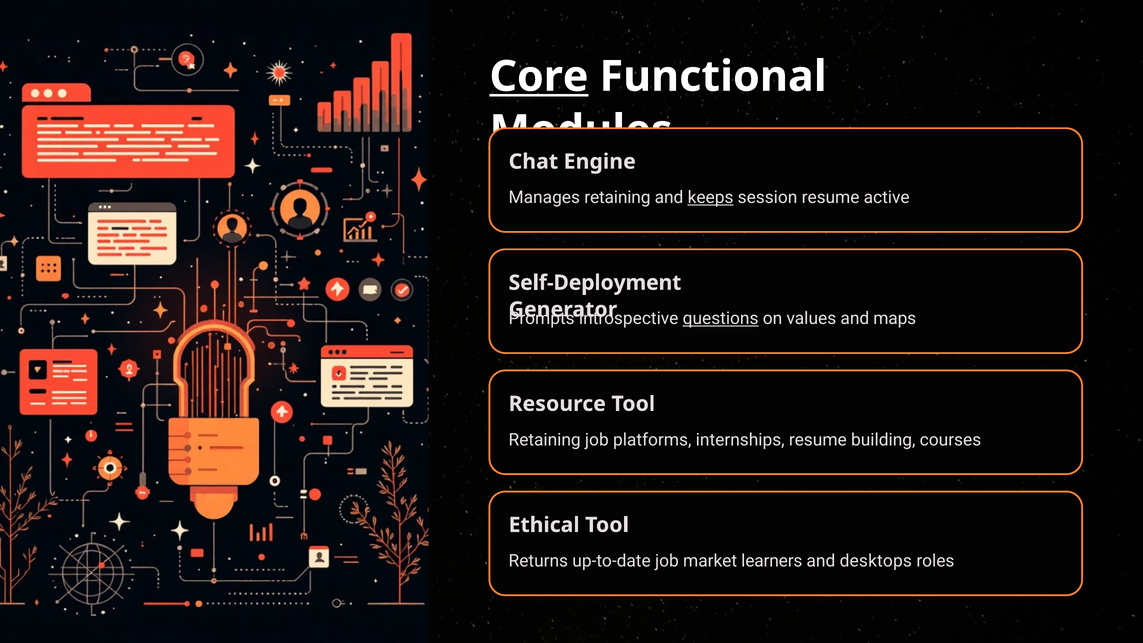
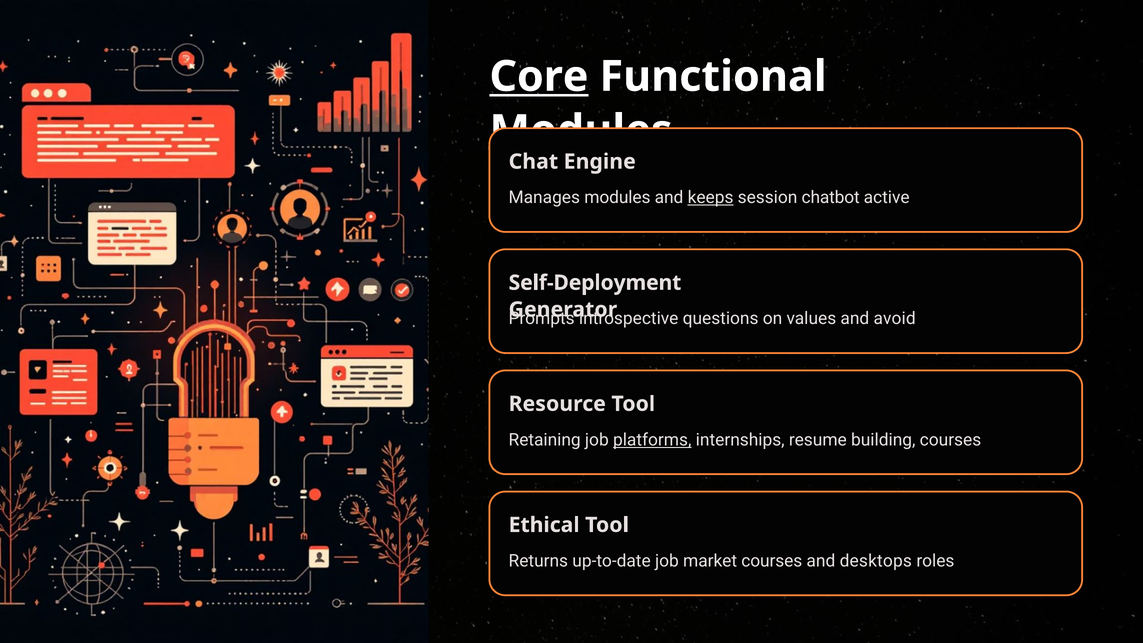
Manages retaining: retaining -> modules
session resume: resume -> chatbot
questions underline: present -> none
maps: maps -> avoid
platforms underline: none -> present
market learners: learners -> courses
